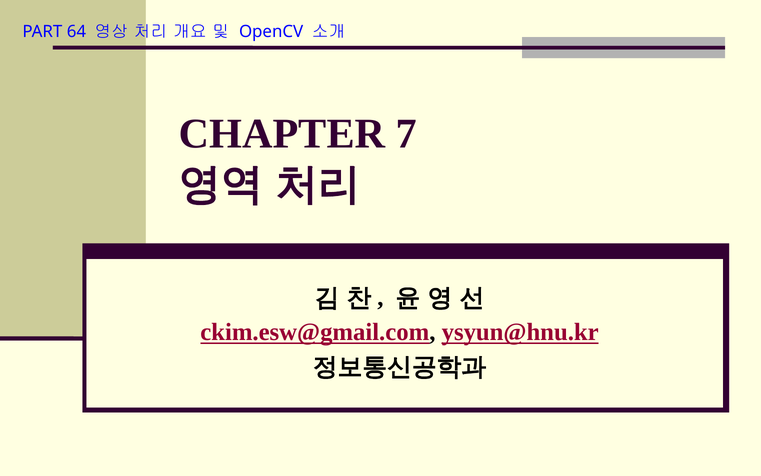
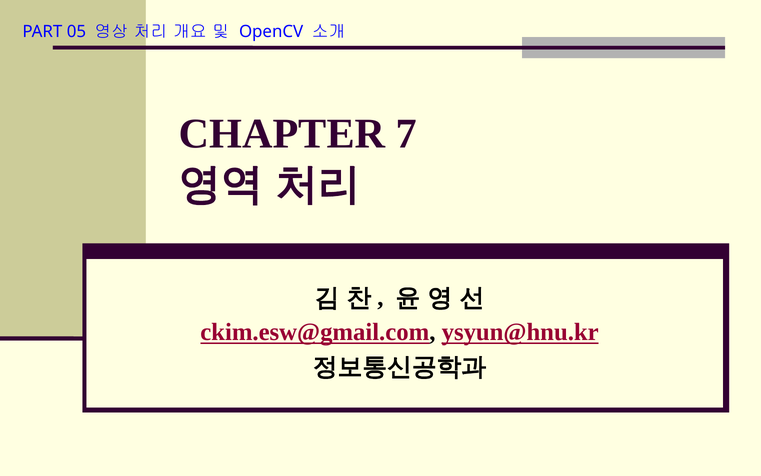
64: 64 -> 05
